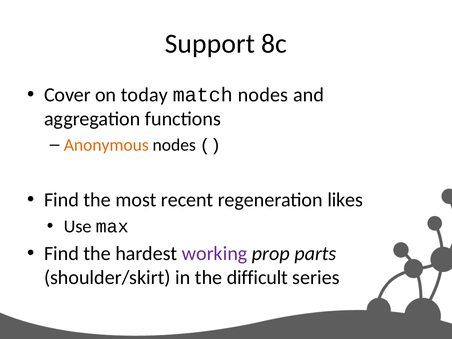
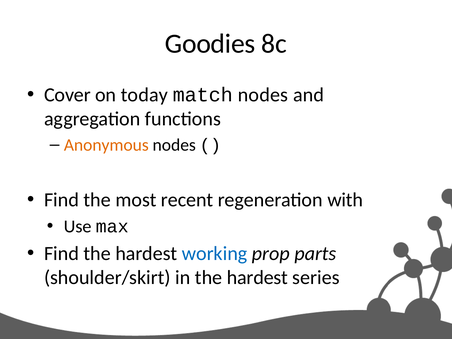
Support: Support -> Goodies
likes: likes -> with
working colour: purple -> blue
in the difficult: difficult -> hardest
